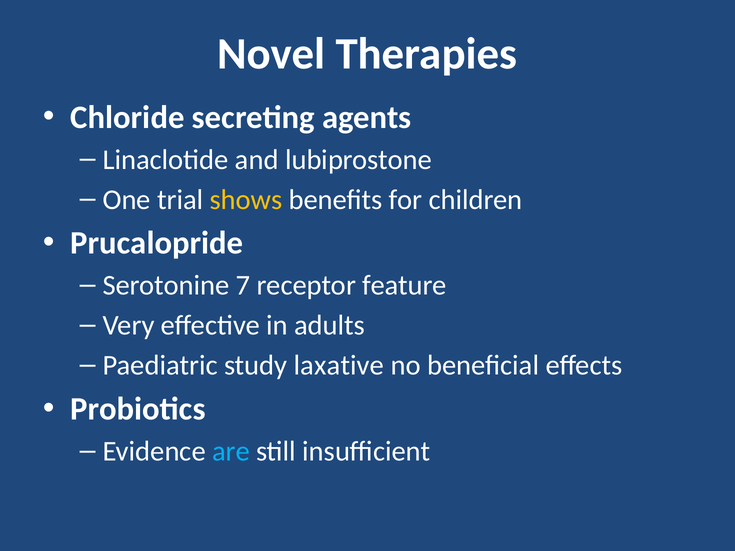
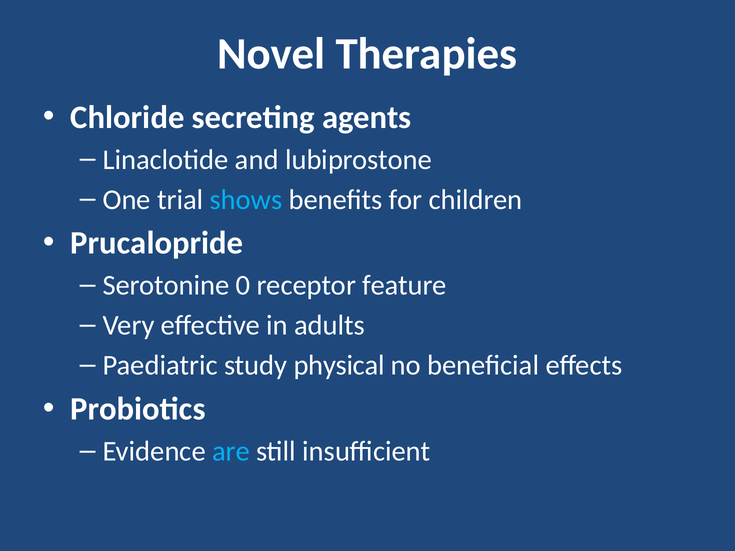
shows colour: yellow -> light blue
7: 7 -> 0
laxative: laxative -> physical
